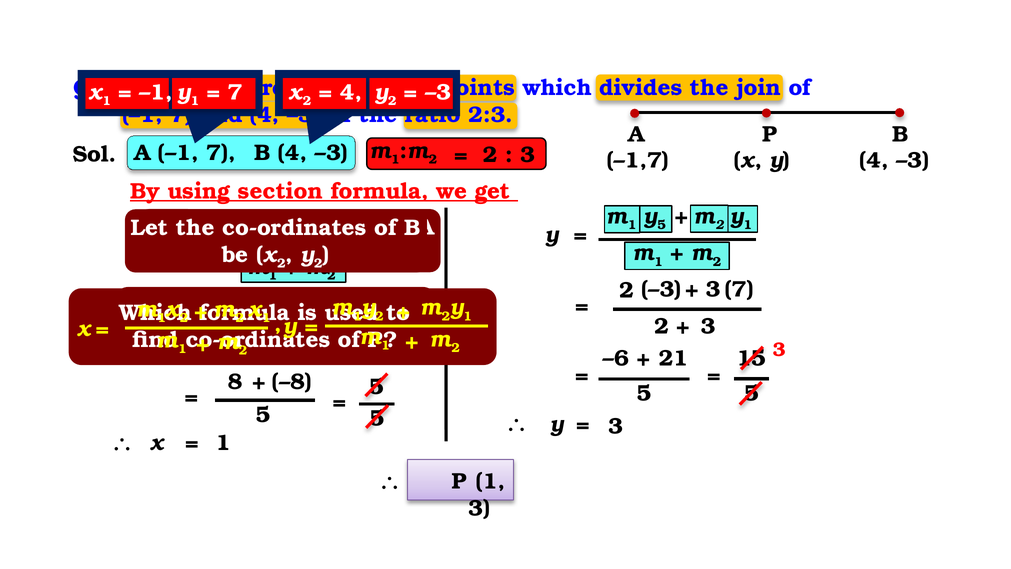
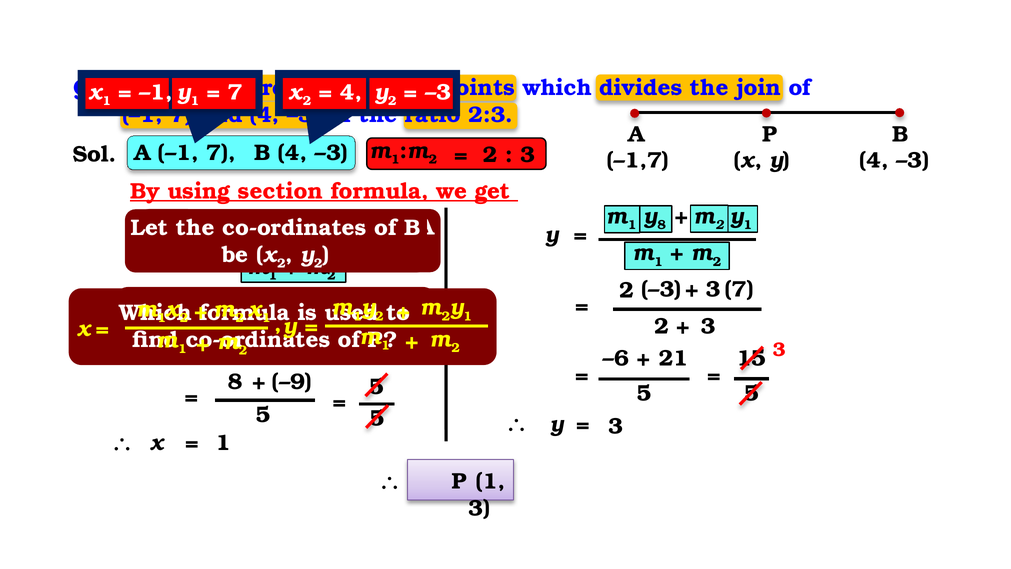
y 5: 5 -> 8
–8: –8 -> –9
